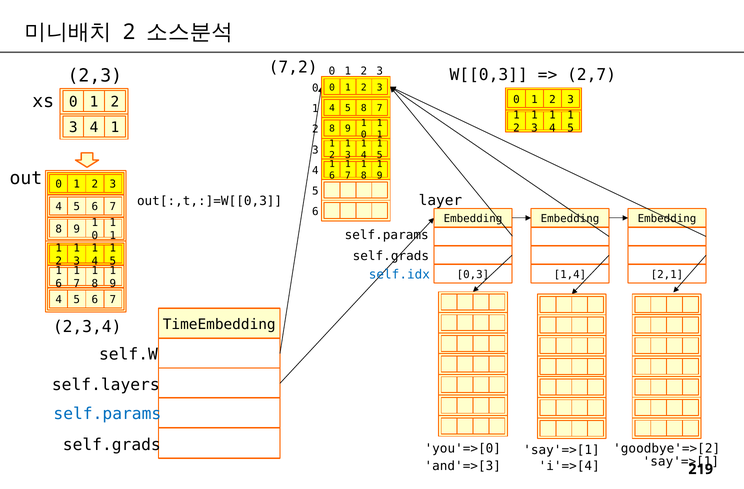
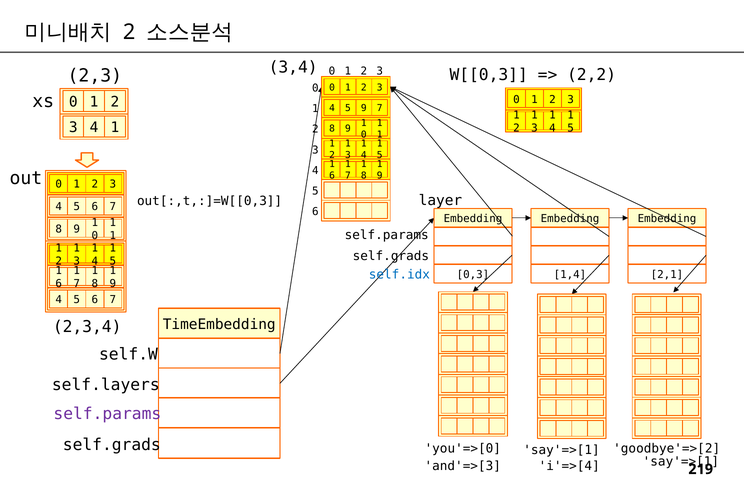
7,2: 7,2 -> 3,4
2,7: 2,7 -> 2,2
5 8: 8 -> 9
self.params at (107, 413) colour: blue -> purple
